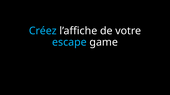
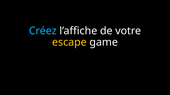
escape colour: light blue -> yellow
